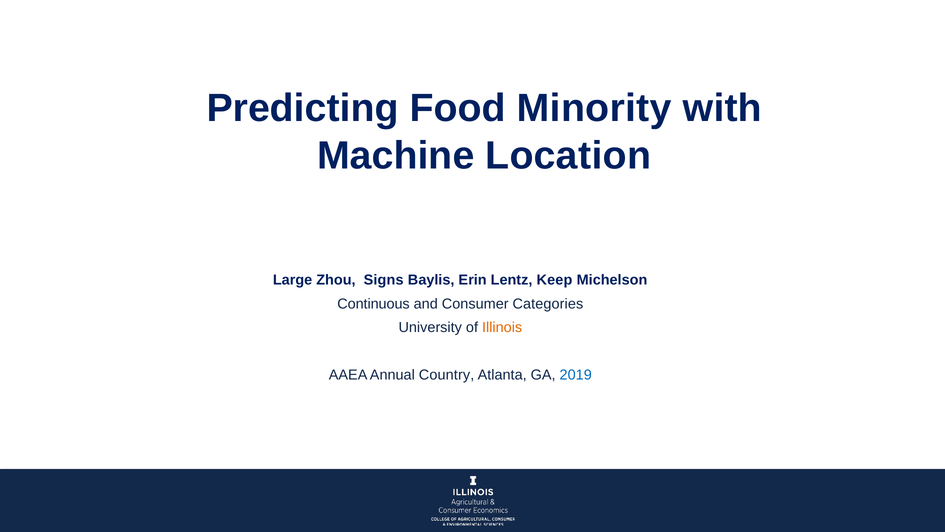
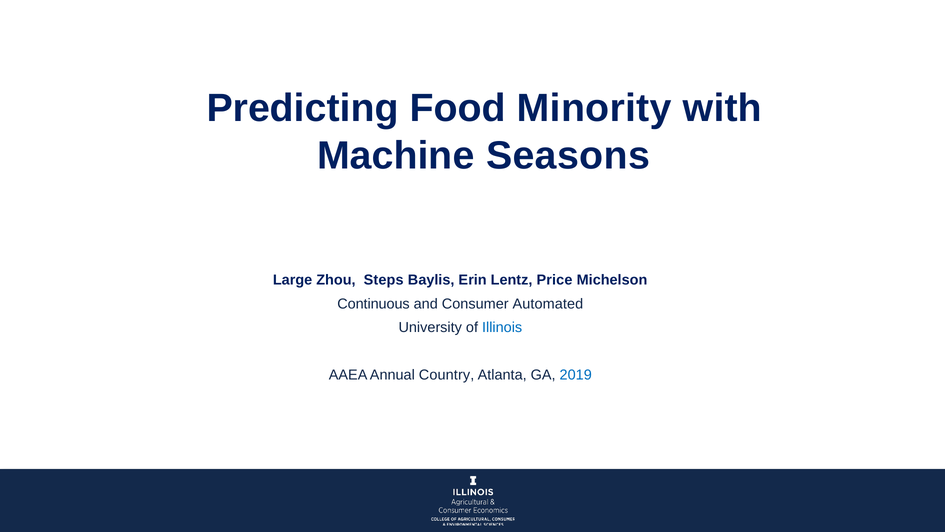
Location: Location -> Seasons
Signs: Signs -> Steps
Keep: Keep -> Price
Categories: Categories -> Automated
Illinois colour: orange -> blue
